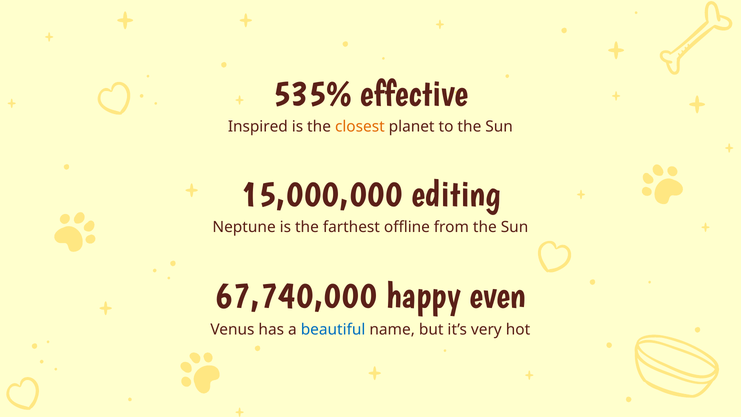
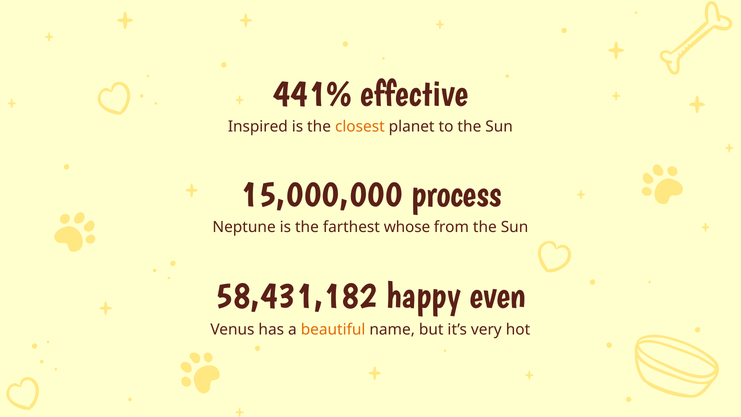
535%: 535% -> 441%
editing: editing -> process
offline: offline -> whose
67,740,000: 67,740,000 -> 58,431,182
beautiful colour: blue -> orange
